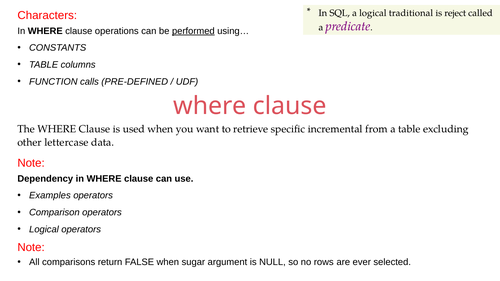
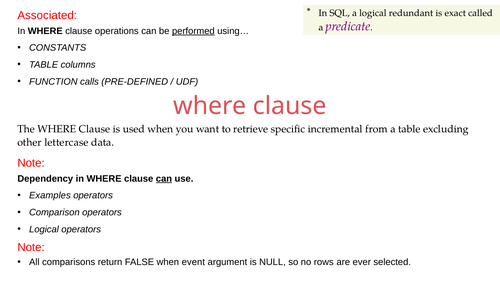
traditional: traditional -> redundant
reject: reject -> exact
Characters: Characters -> Associated
can at (164, 179) underline: none -> present
sugar: sugar -> event
